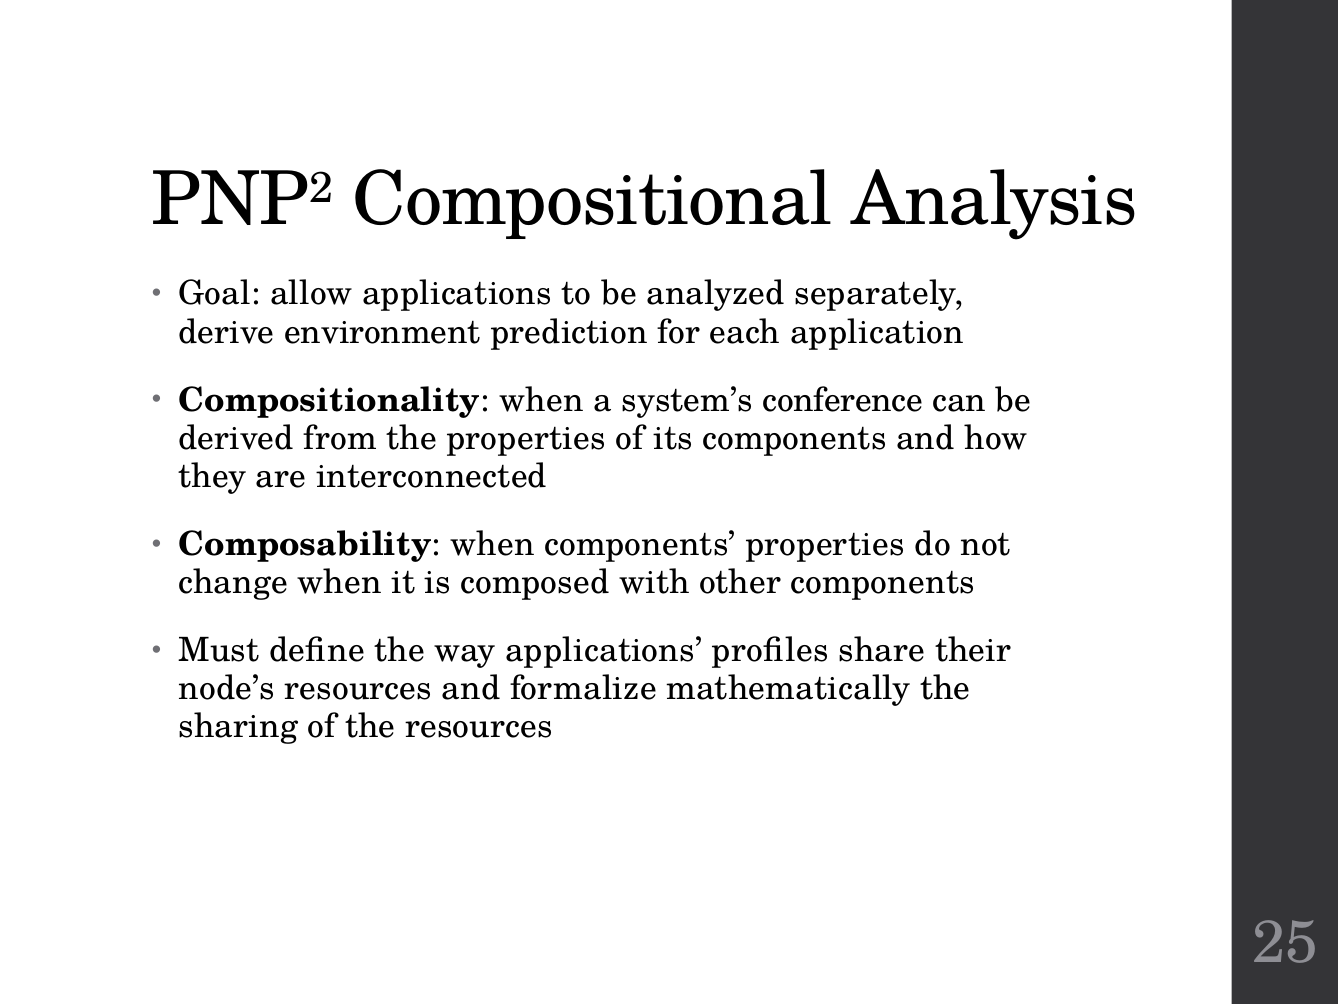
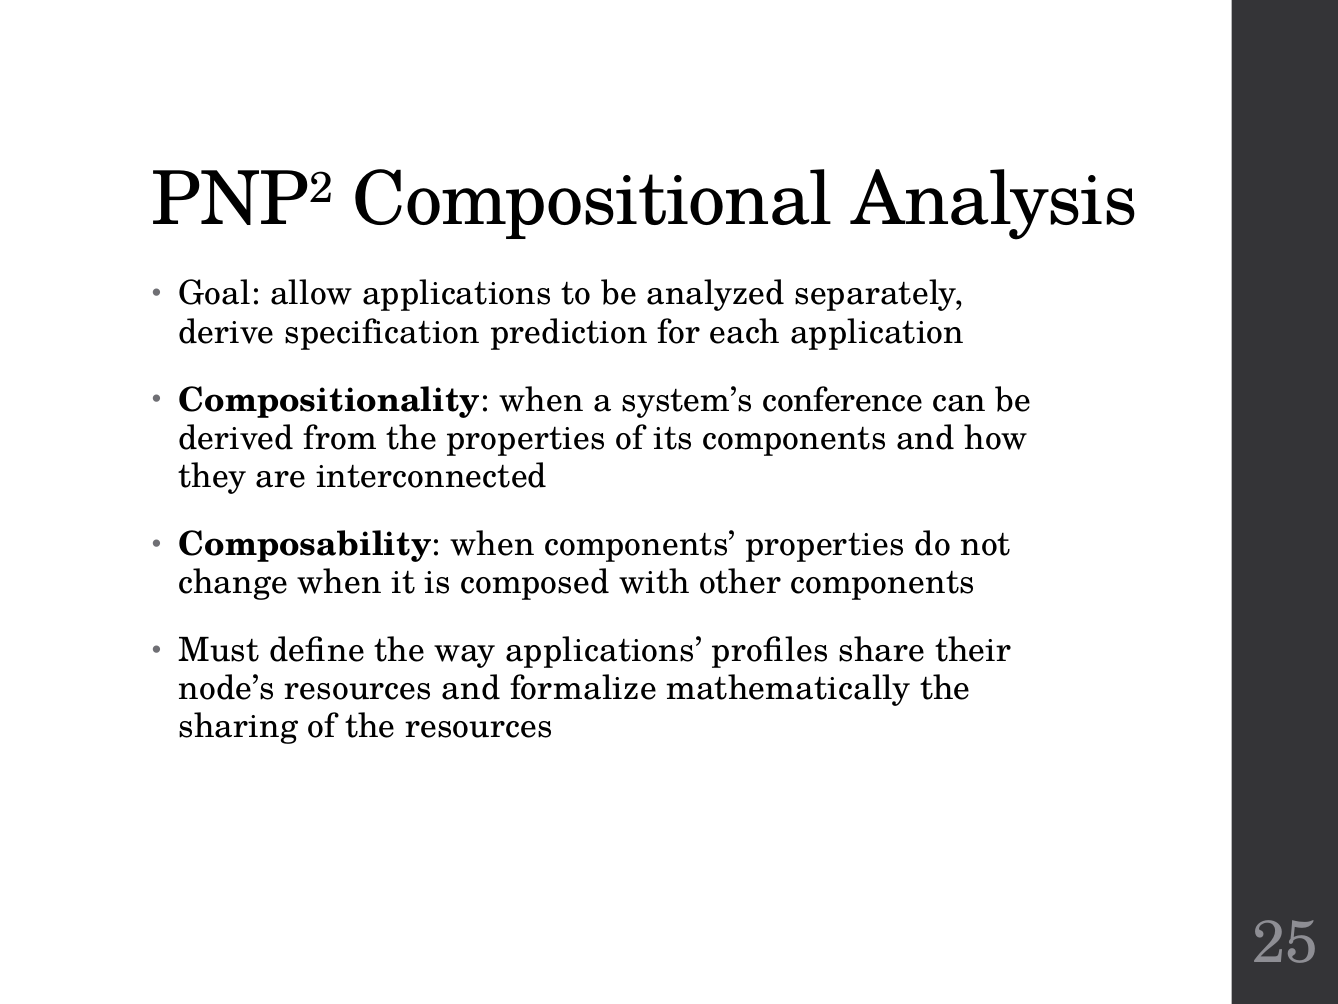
environment: environment -> specification
